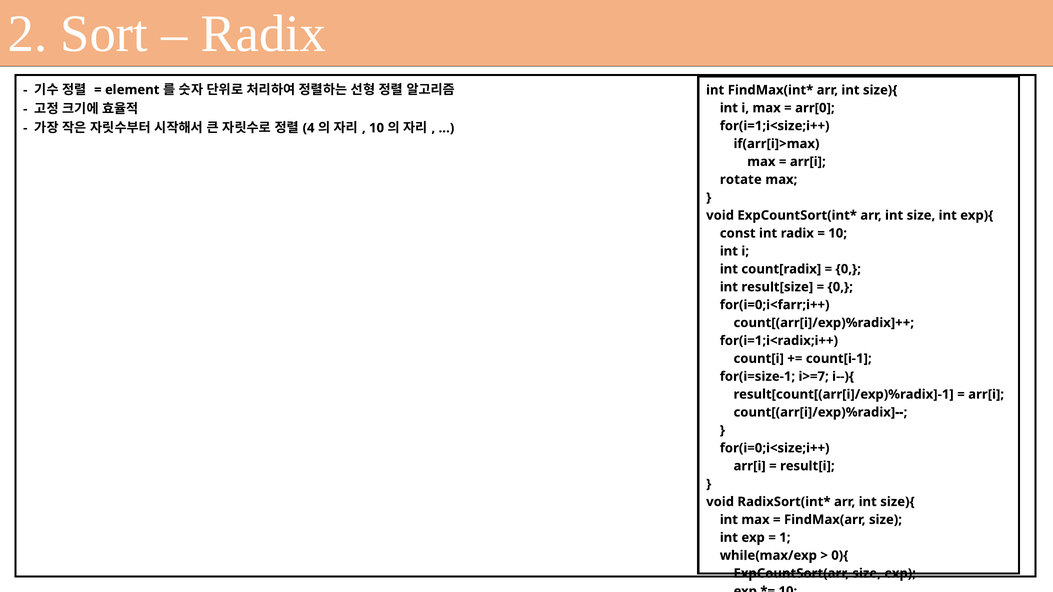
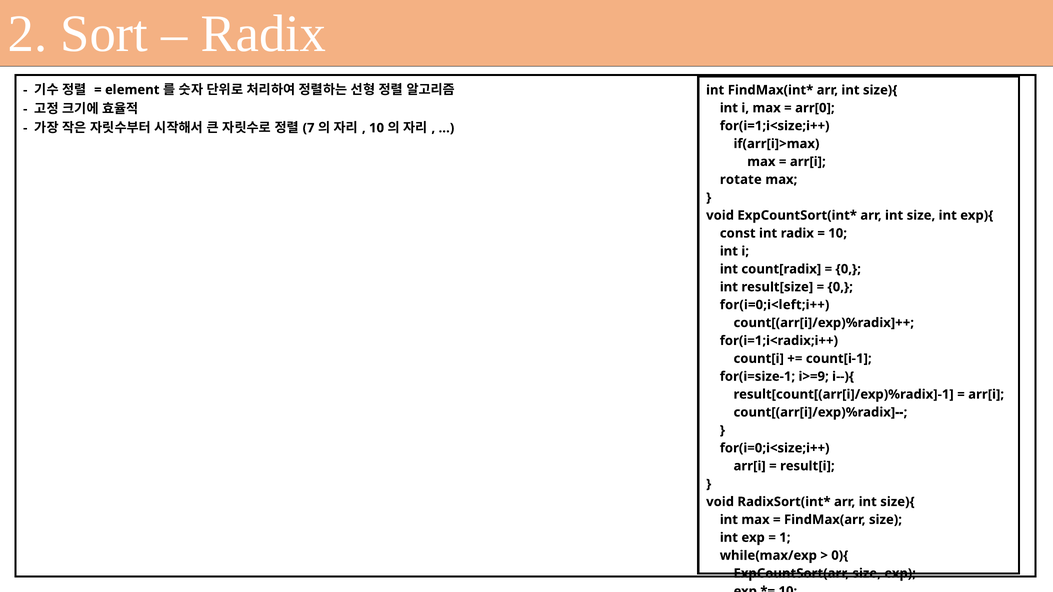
4: 4 -> 7
for(i=0;i<farr;i++: for(i=0;i<farr;i++ -> for(i=0;i<left;i++
i>=7: i>=7 -> i>=9
